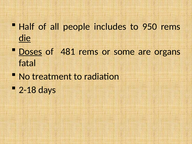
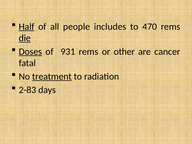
Half underline: none -> present
950: 950 -> 470
481: 481 -> 931
some: some -> other
organs: organs -> cancer
treatment underline: none -> present
2-18: 2-18 -> 2-83
